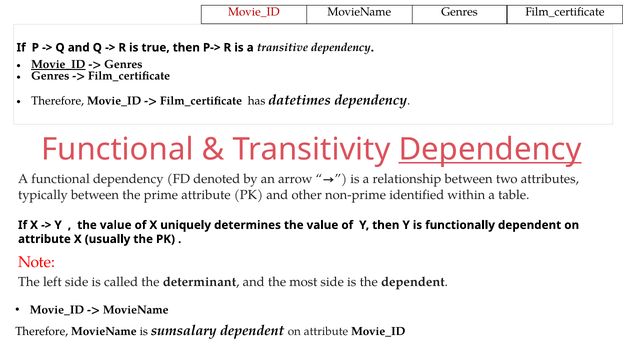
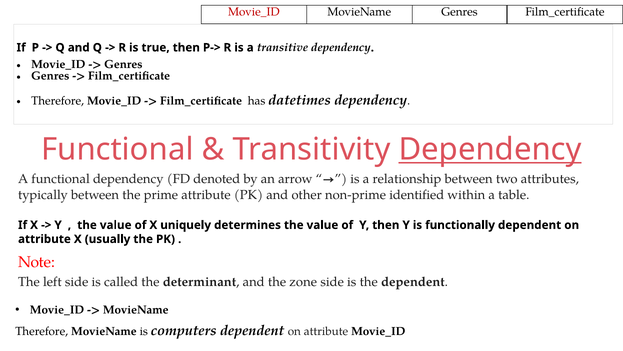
Movie_ID at (58, 64) underline: present -> none
most: most -> zone
sumsalary: sumsalary -> computers
